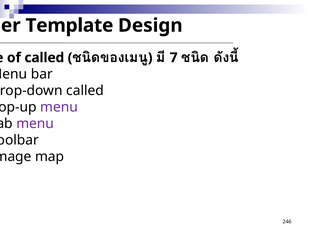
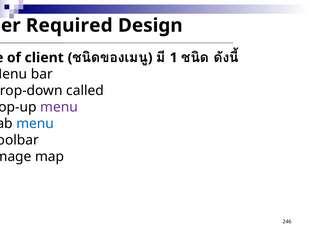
Template: Template -> Required
of called: called -> client
7: 7 -> 1
menu at (35, 124) colour: purple -> blue
